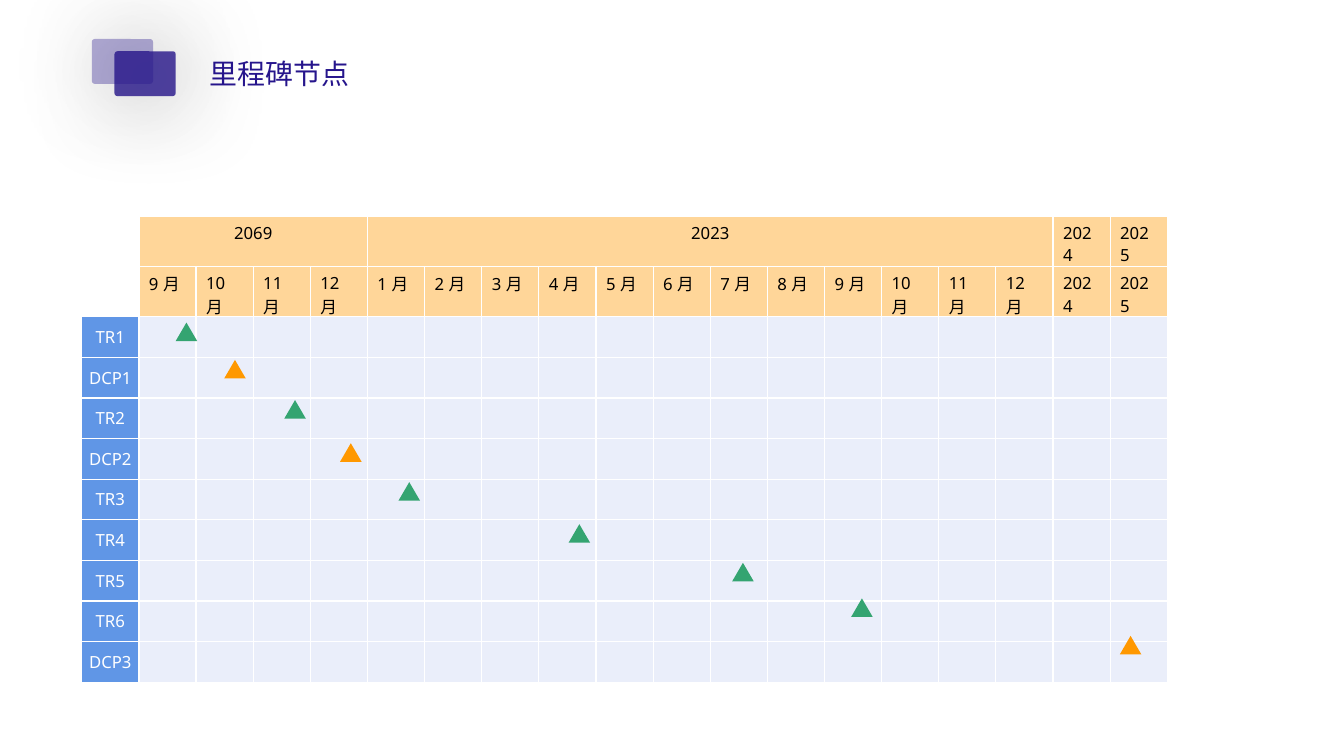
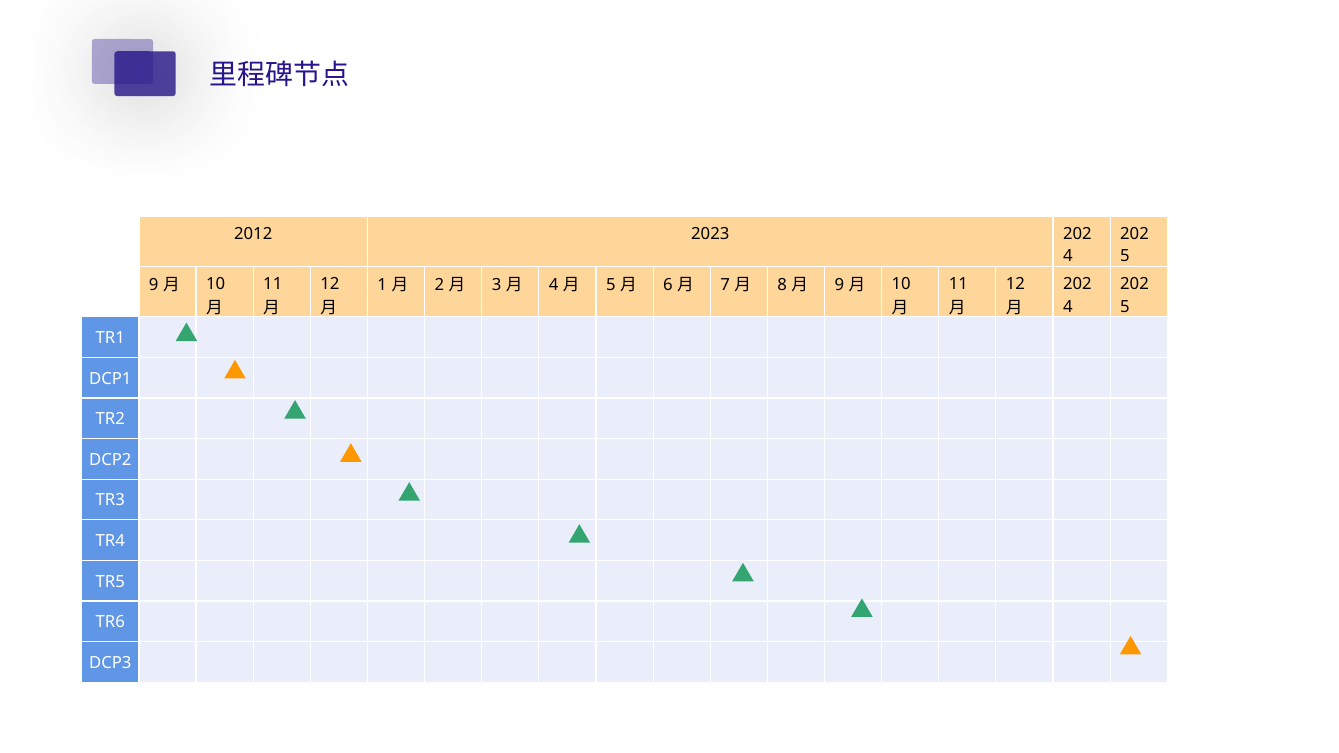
2069: 2069 -> 2012
